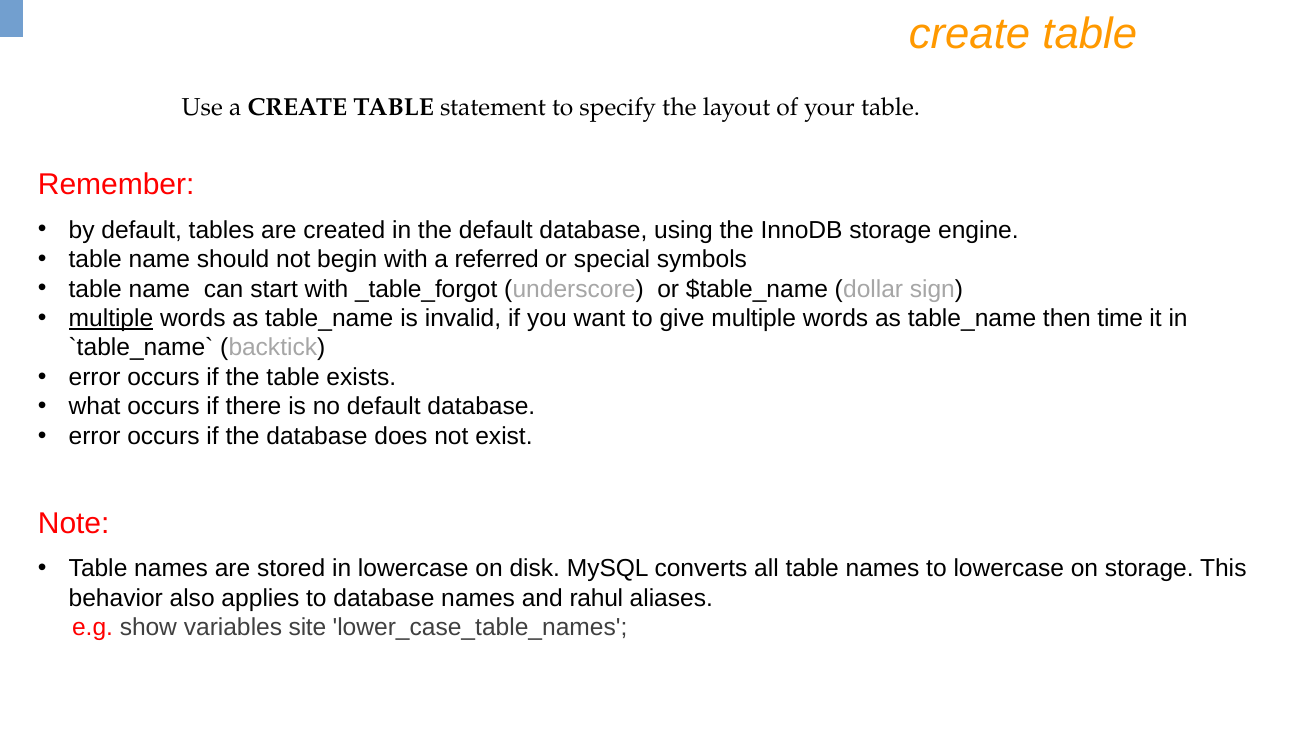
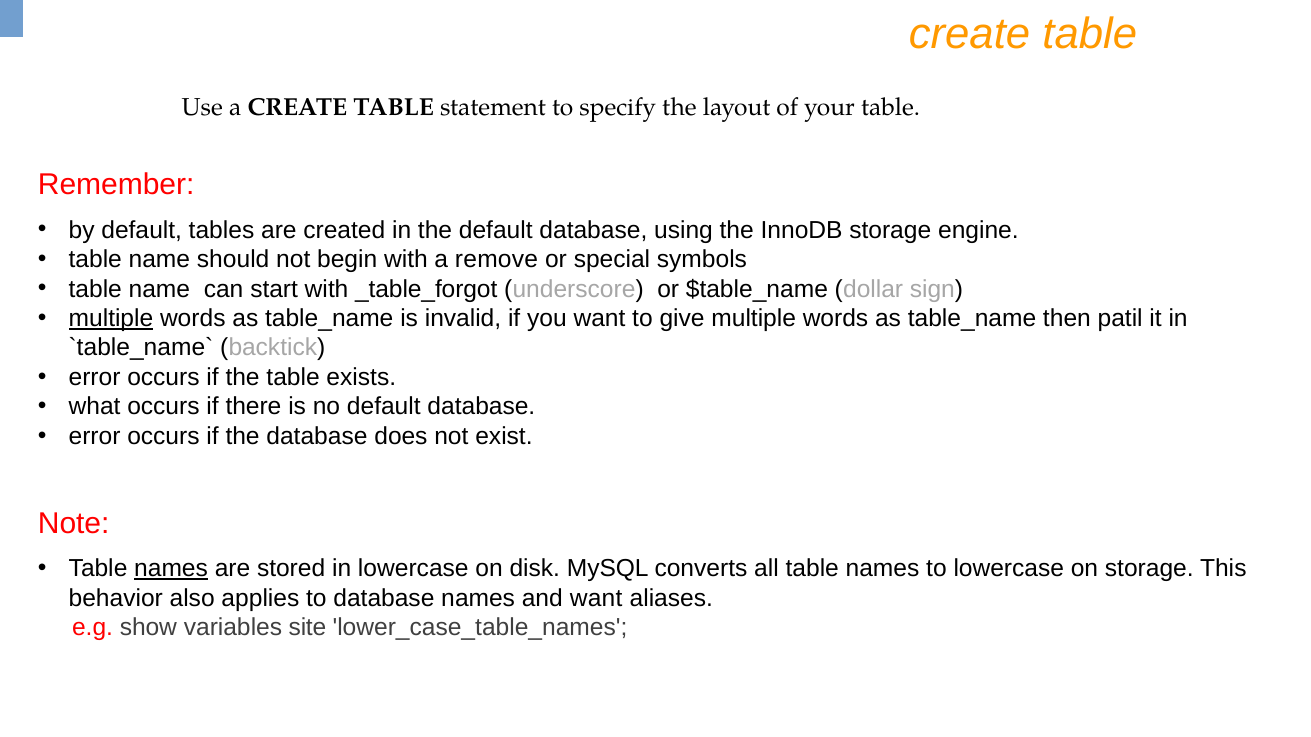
referred: referred -> remove
time: time -> patil
names at (171, 569) underline: none -> present
and rahul: rahul -> want
